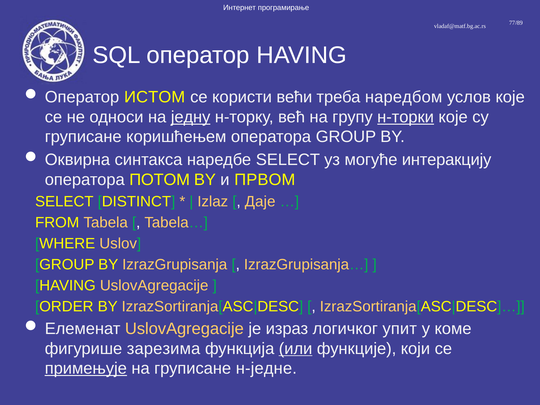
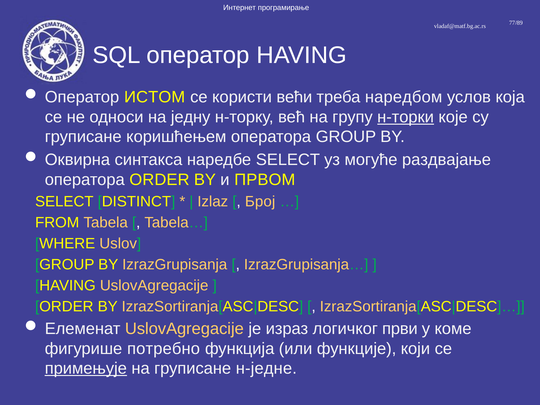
услов које: које -> која
једну underline: present -> none
интеракцију: интеракцију -> раздвајање
оператора ПОТОМ: ПОТОМ -> ORDER
Даје: Даје -> Број
упит: упит -> први
зарезима: зарезима -> потребно
или underline: present -> none
